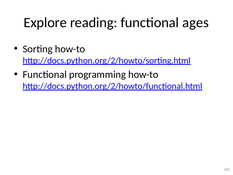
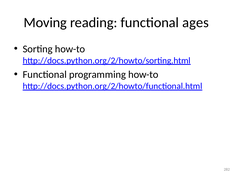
Explore: Explore -> Moving
